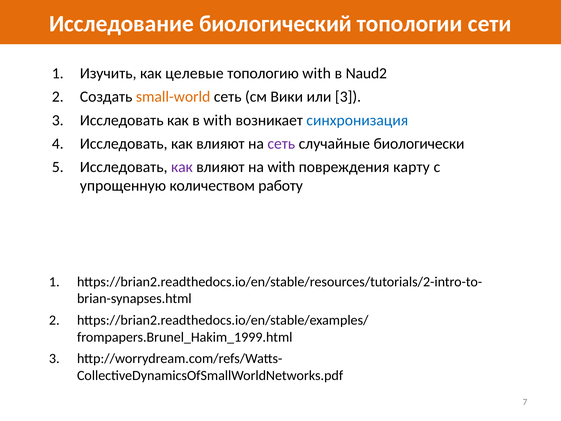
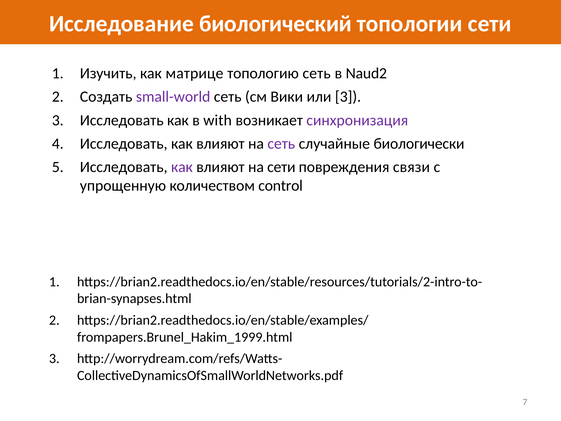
целевые: целевые -> матрице
топологию with: with -> сеть
small-world colour: orange -> purple
синхронизация colour: blue -> purple
на with: with -> сети
карту: карту -> связи
работу: работу -> control
